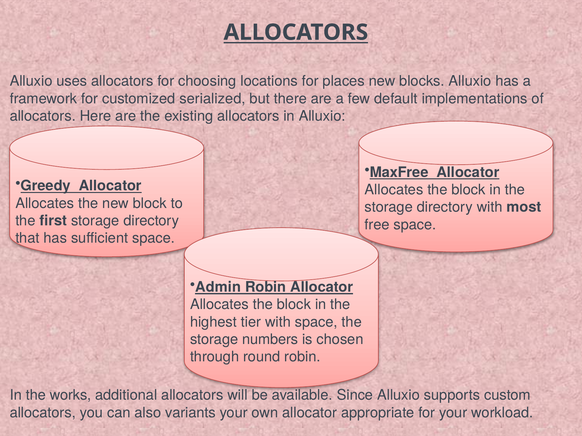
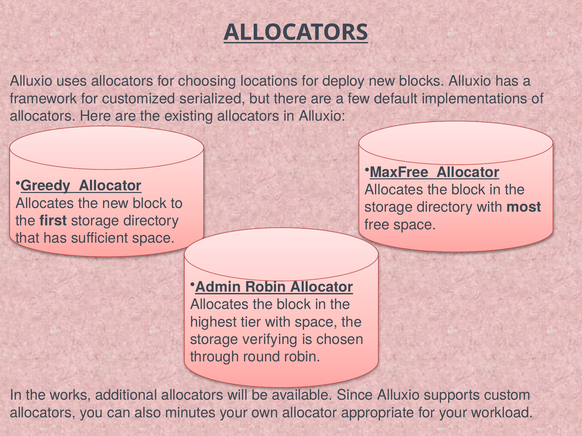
places: places -> deploy
numbers: numbers -> verifying
variants: variants -> minutes
